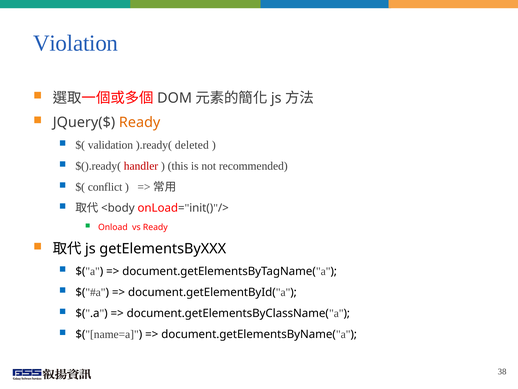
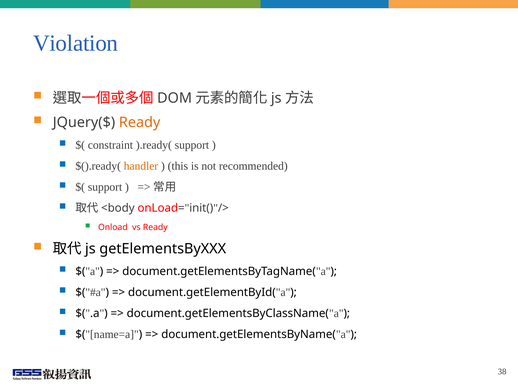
validation: validation -> constraint
).ready( deleted: deleted -> support
handler colour: red -> orange
conflict at (105, 187): conflict -> support
